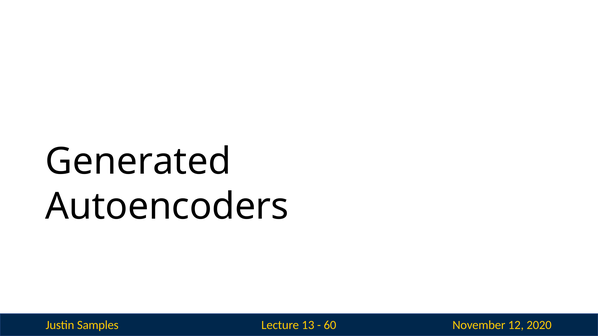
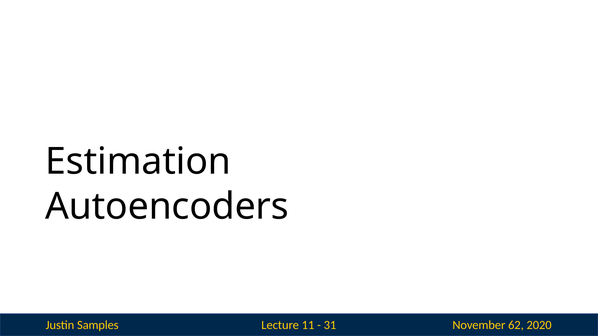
Generated: Generated -> Estimation
13: 13 -> 11
60: 60 -> 31
12: 12 -> 62
